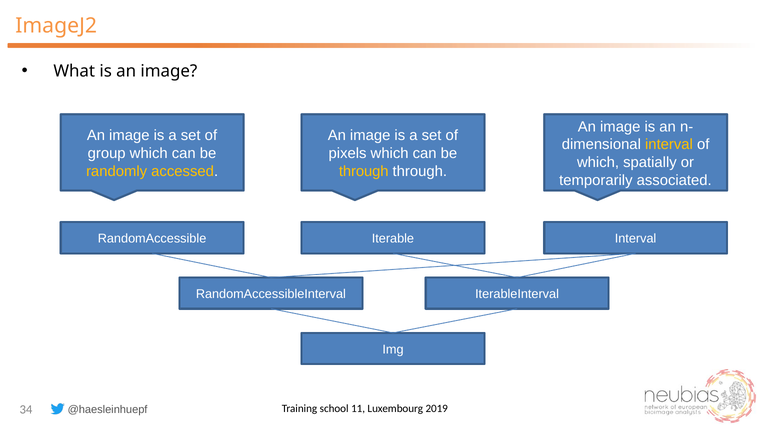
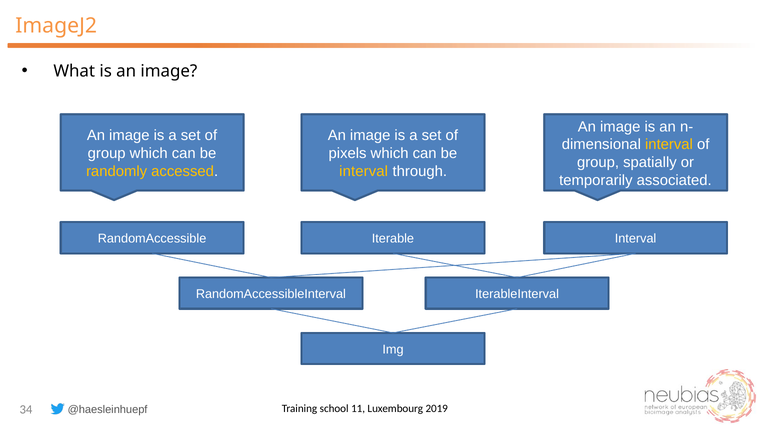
which at (598, 162): which -> group
through at (364, 171): through -> interval
